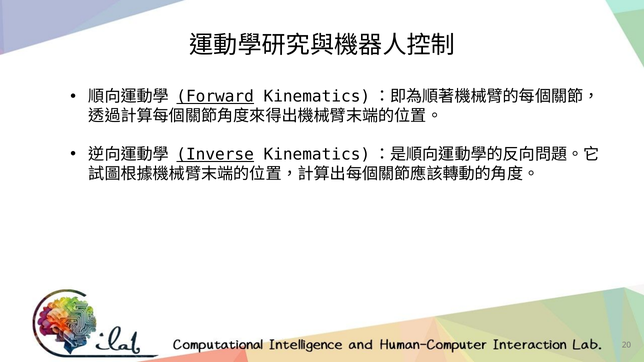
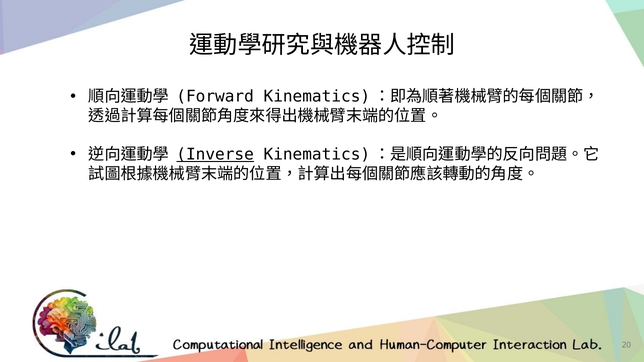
Forward underline: present -> none
